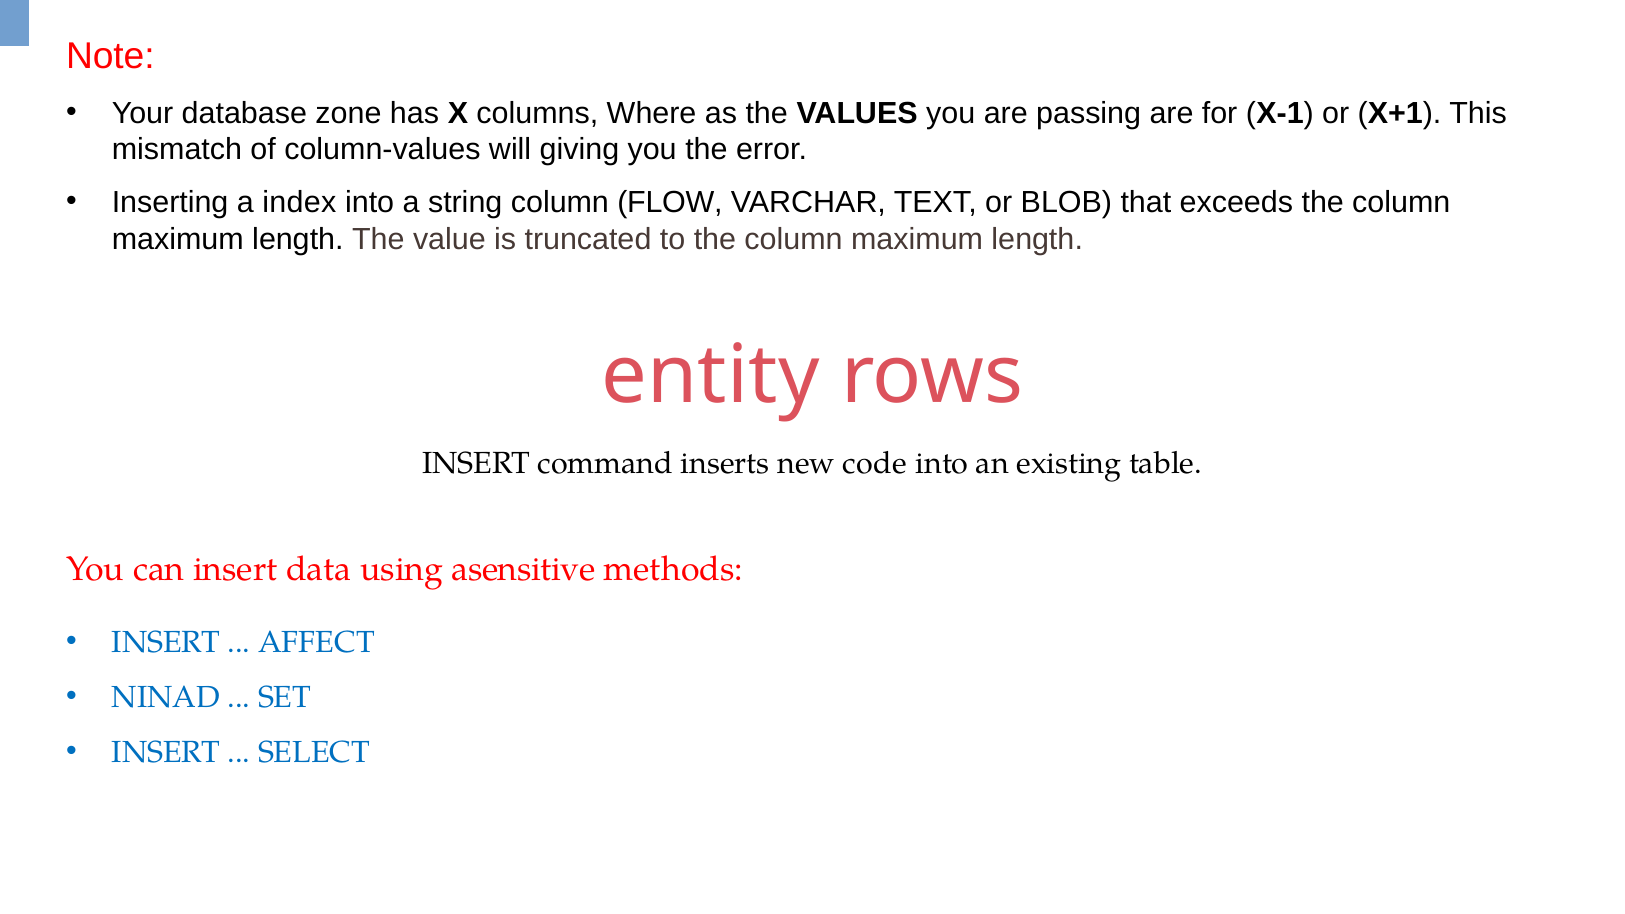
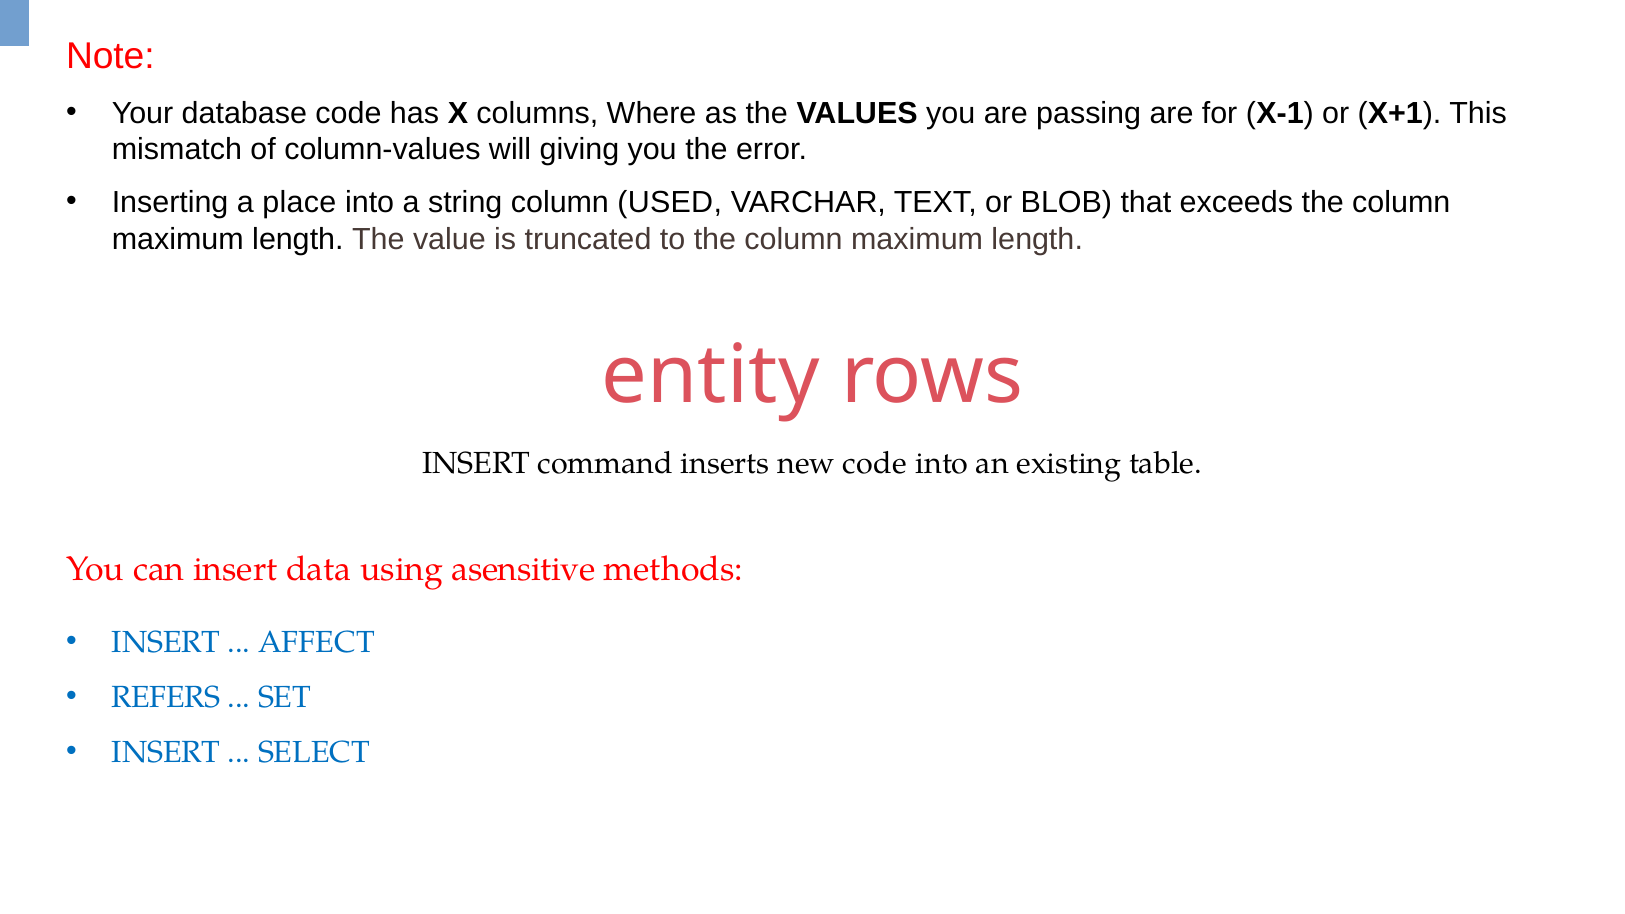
database zone: zone -> code
index: index -> place
FLOW: FLOW -> USED
NINAD: NINAD -> REFERS
